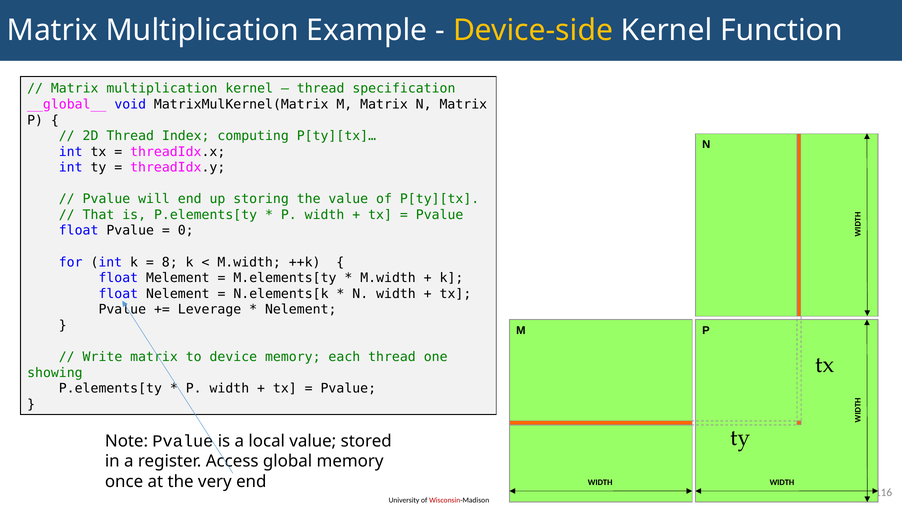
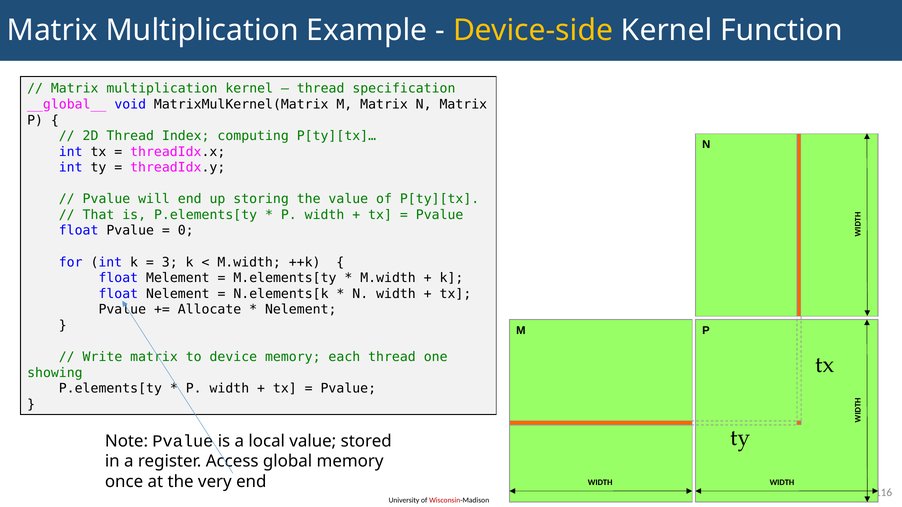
8: 8 -> 3
Leverage: Leverage -> Allocate
